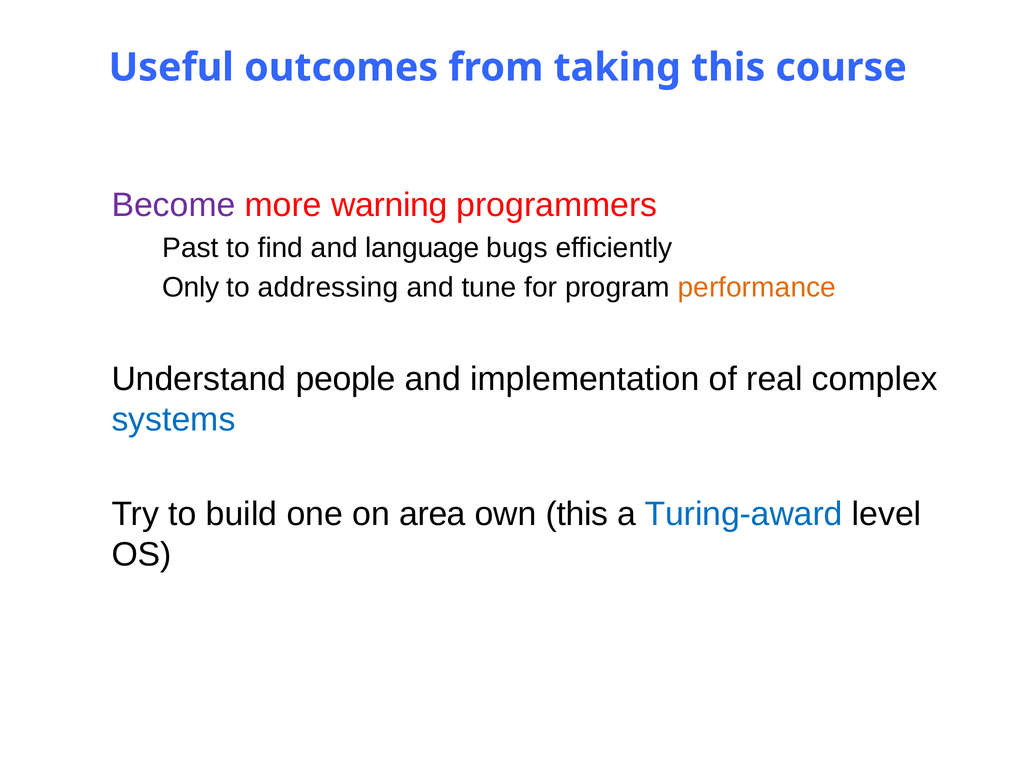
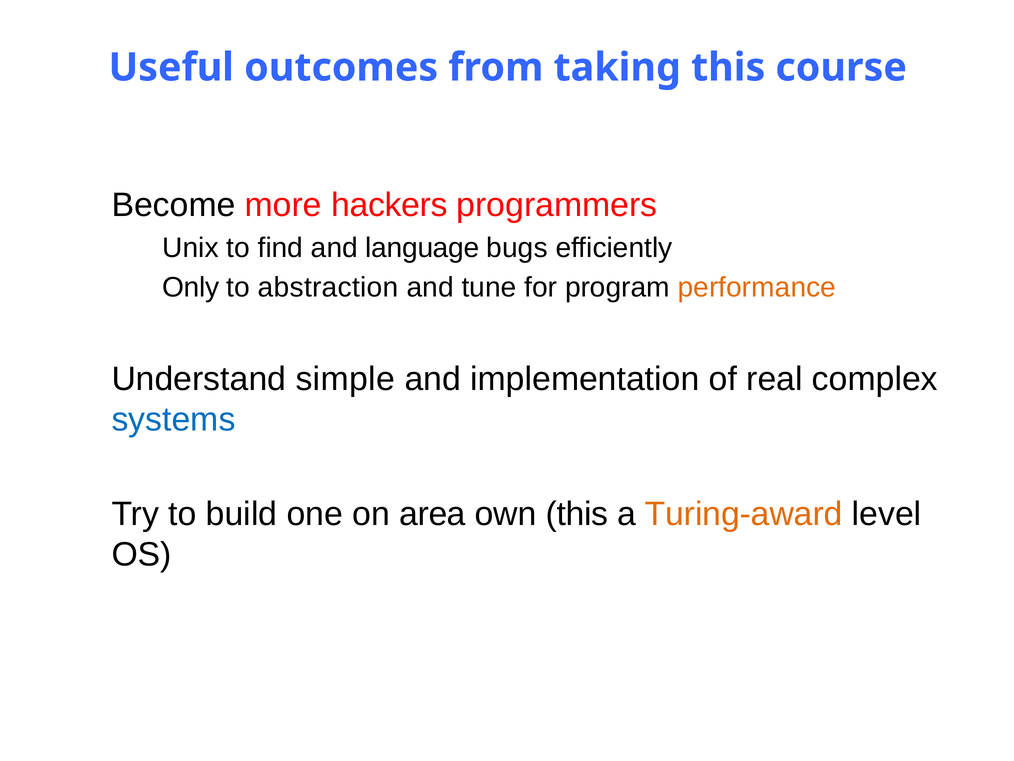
Become colour: purple -> black
warning: warning -> hackers
Past: Past -> Unix
addressing: addressing -> abstraction
people: people -> simple
Turing-award colour: blue -> orange
